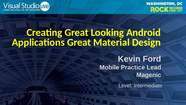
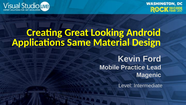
Applications Great: Great -> Same
